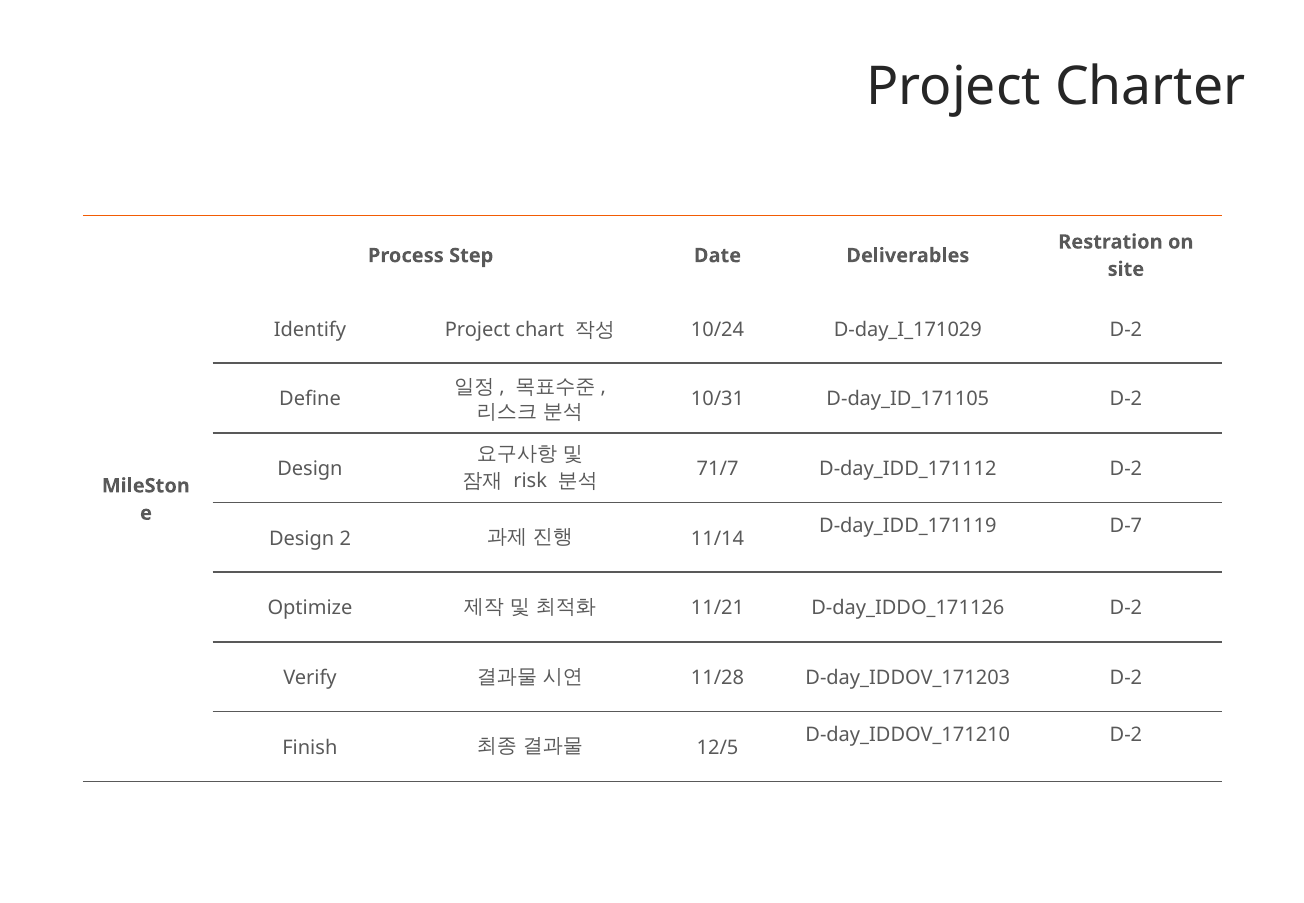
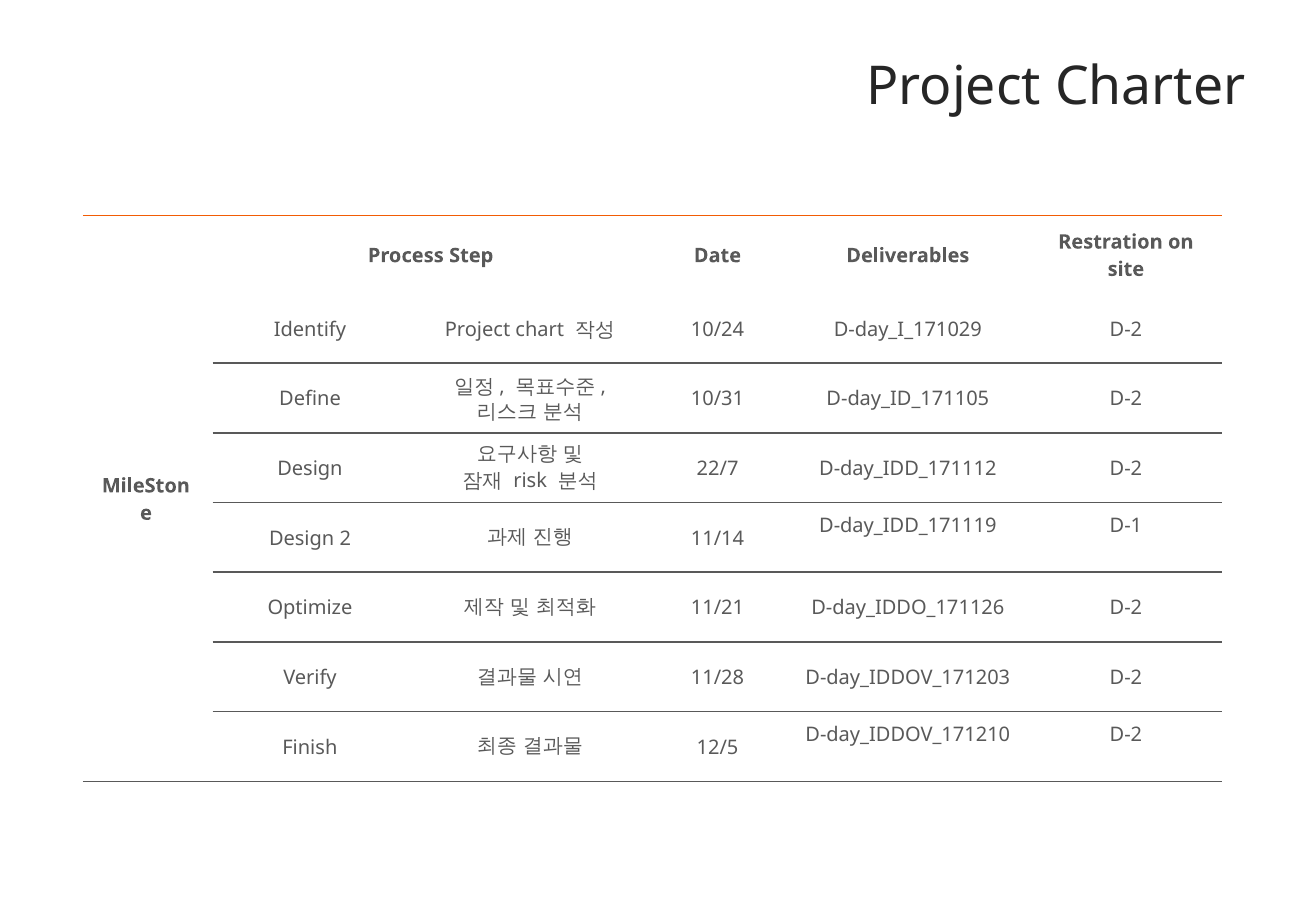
71/7: 71/7 -> 22/7
D-7: D-7 -> D-1
